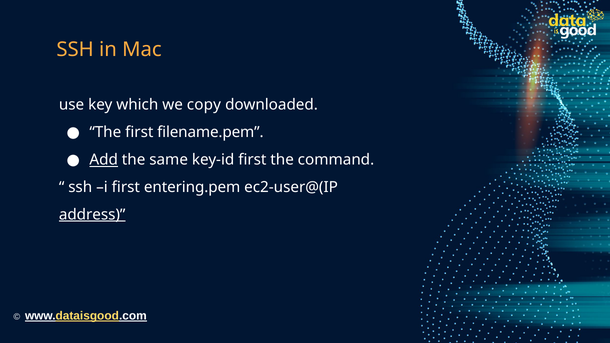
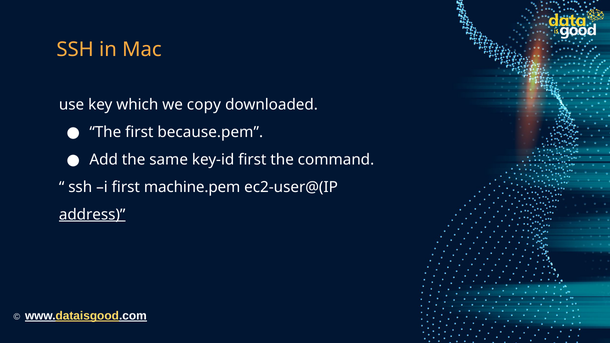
filename.pem: filename.pem -> because.pem
Add underline: present -> none
entering.pem: entering.pem -> machine.pem
